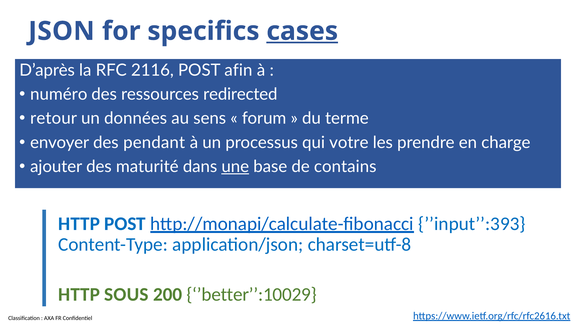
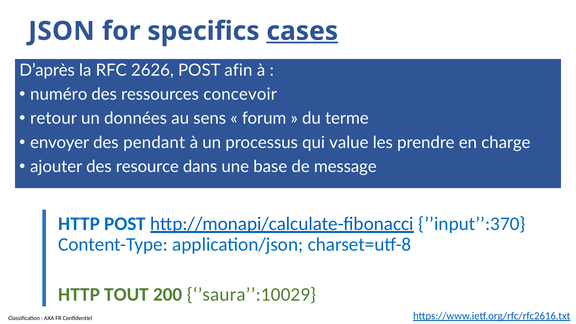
2116: 2116 -> 2626
redirected: redirected -> concevoir
votre: votre -> value
maturité: maturité -> resource
une underline: present -> none
contains: contains -> message
’’input’’:393: ’’input’’:393 -> ’’input’’:370
SOUS: SOUS -> TOUT
’better’’:10029: ’better’’:10029 -> ’saura’’:10029
